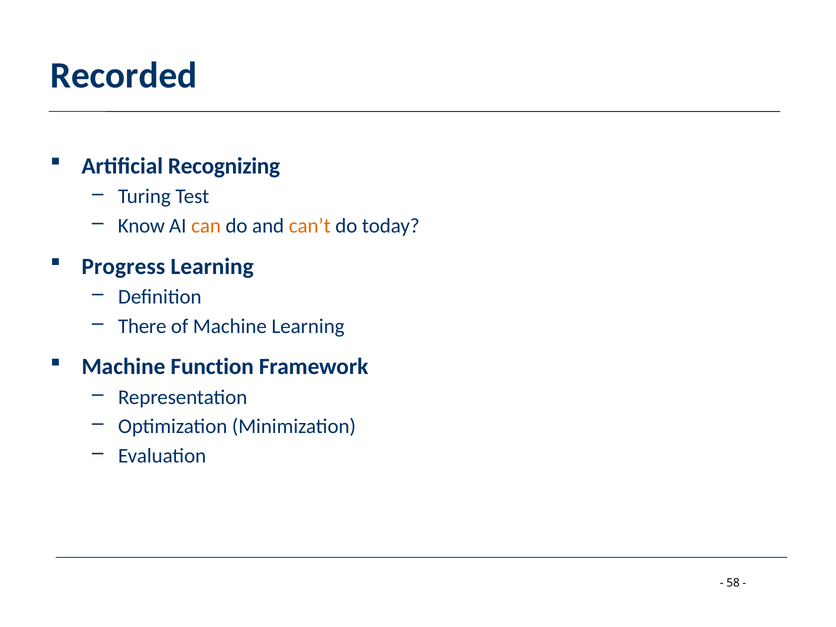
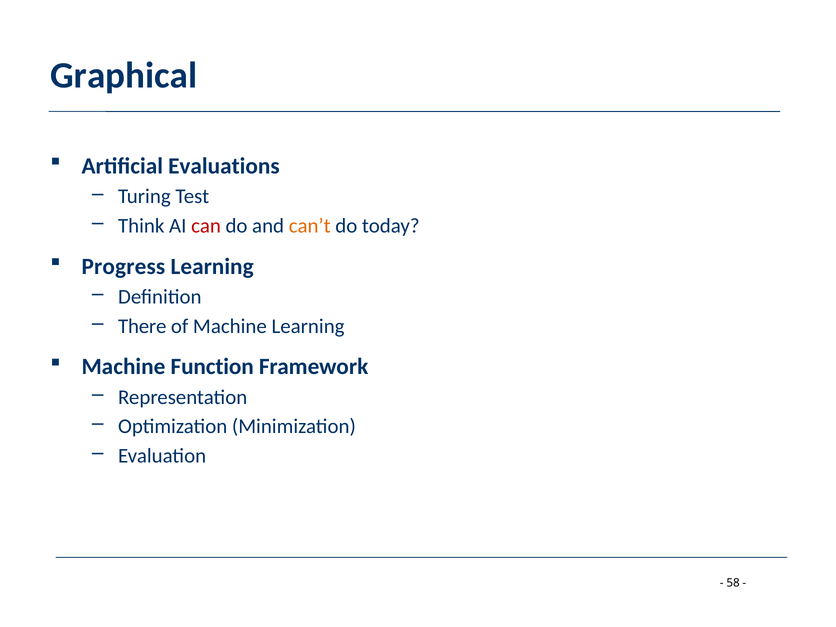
Recorded: Recorded -> Graphical
Recognizing: Recognizing -> Evaluations
Know: Know -> Think
can colour: orange -> red
